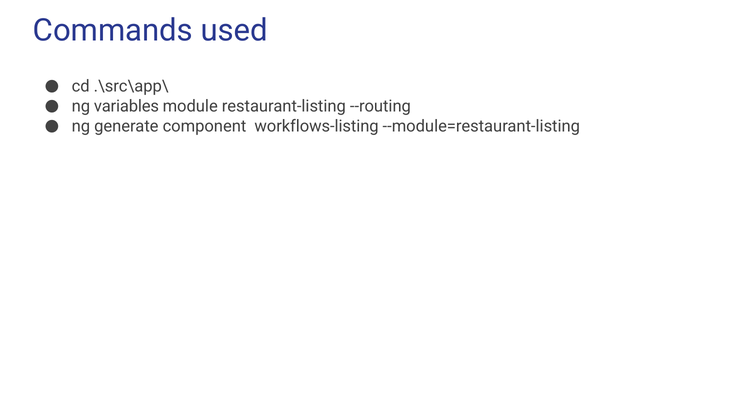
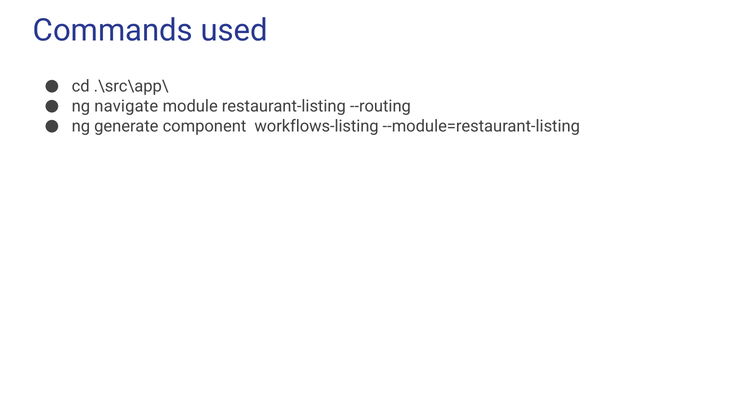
variables: variables -> navigate
